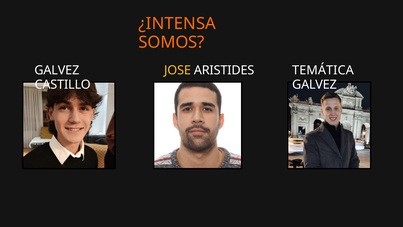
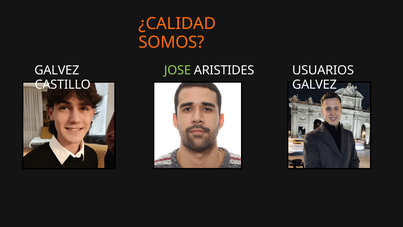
¿INTENSA: ¿INTENSA -> ¿CALIDAD
JOSE colour: yellow -> light green
TEMÁTICA: TEMÁTICA -> USUARIOS
